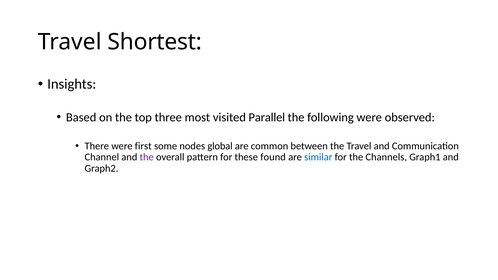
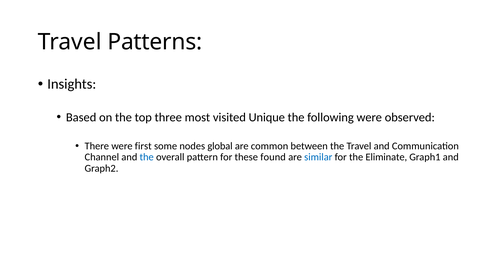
Shortest: Shortest -> Patterns
Parallel: Parallel -> Unique
the at (147, 157) colour: purple -> blue
Channels: Channels -> Eliminate
